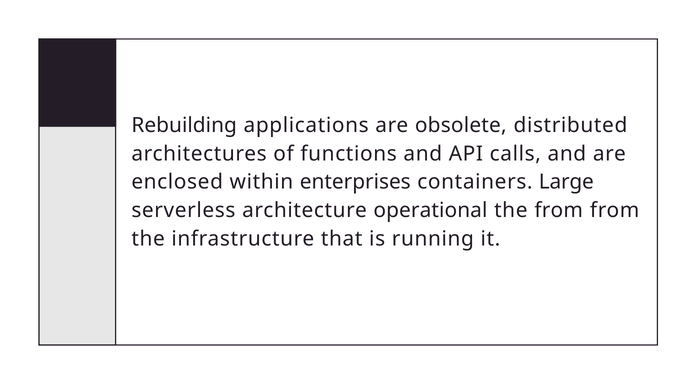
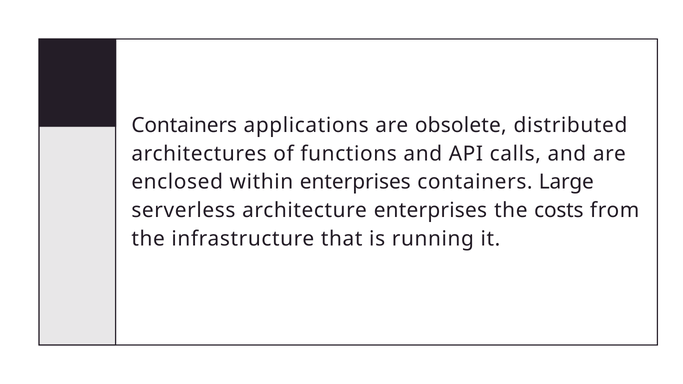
Rebuilding at (184, 125): Rebuilding -> Containers
architecture operational: operational -> enterprises
the from: from -> costs
